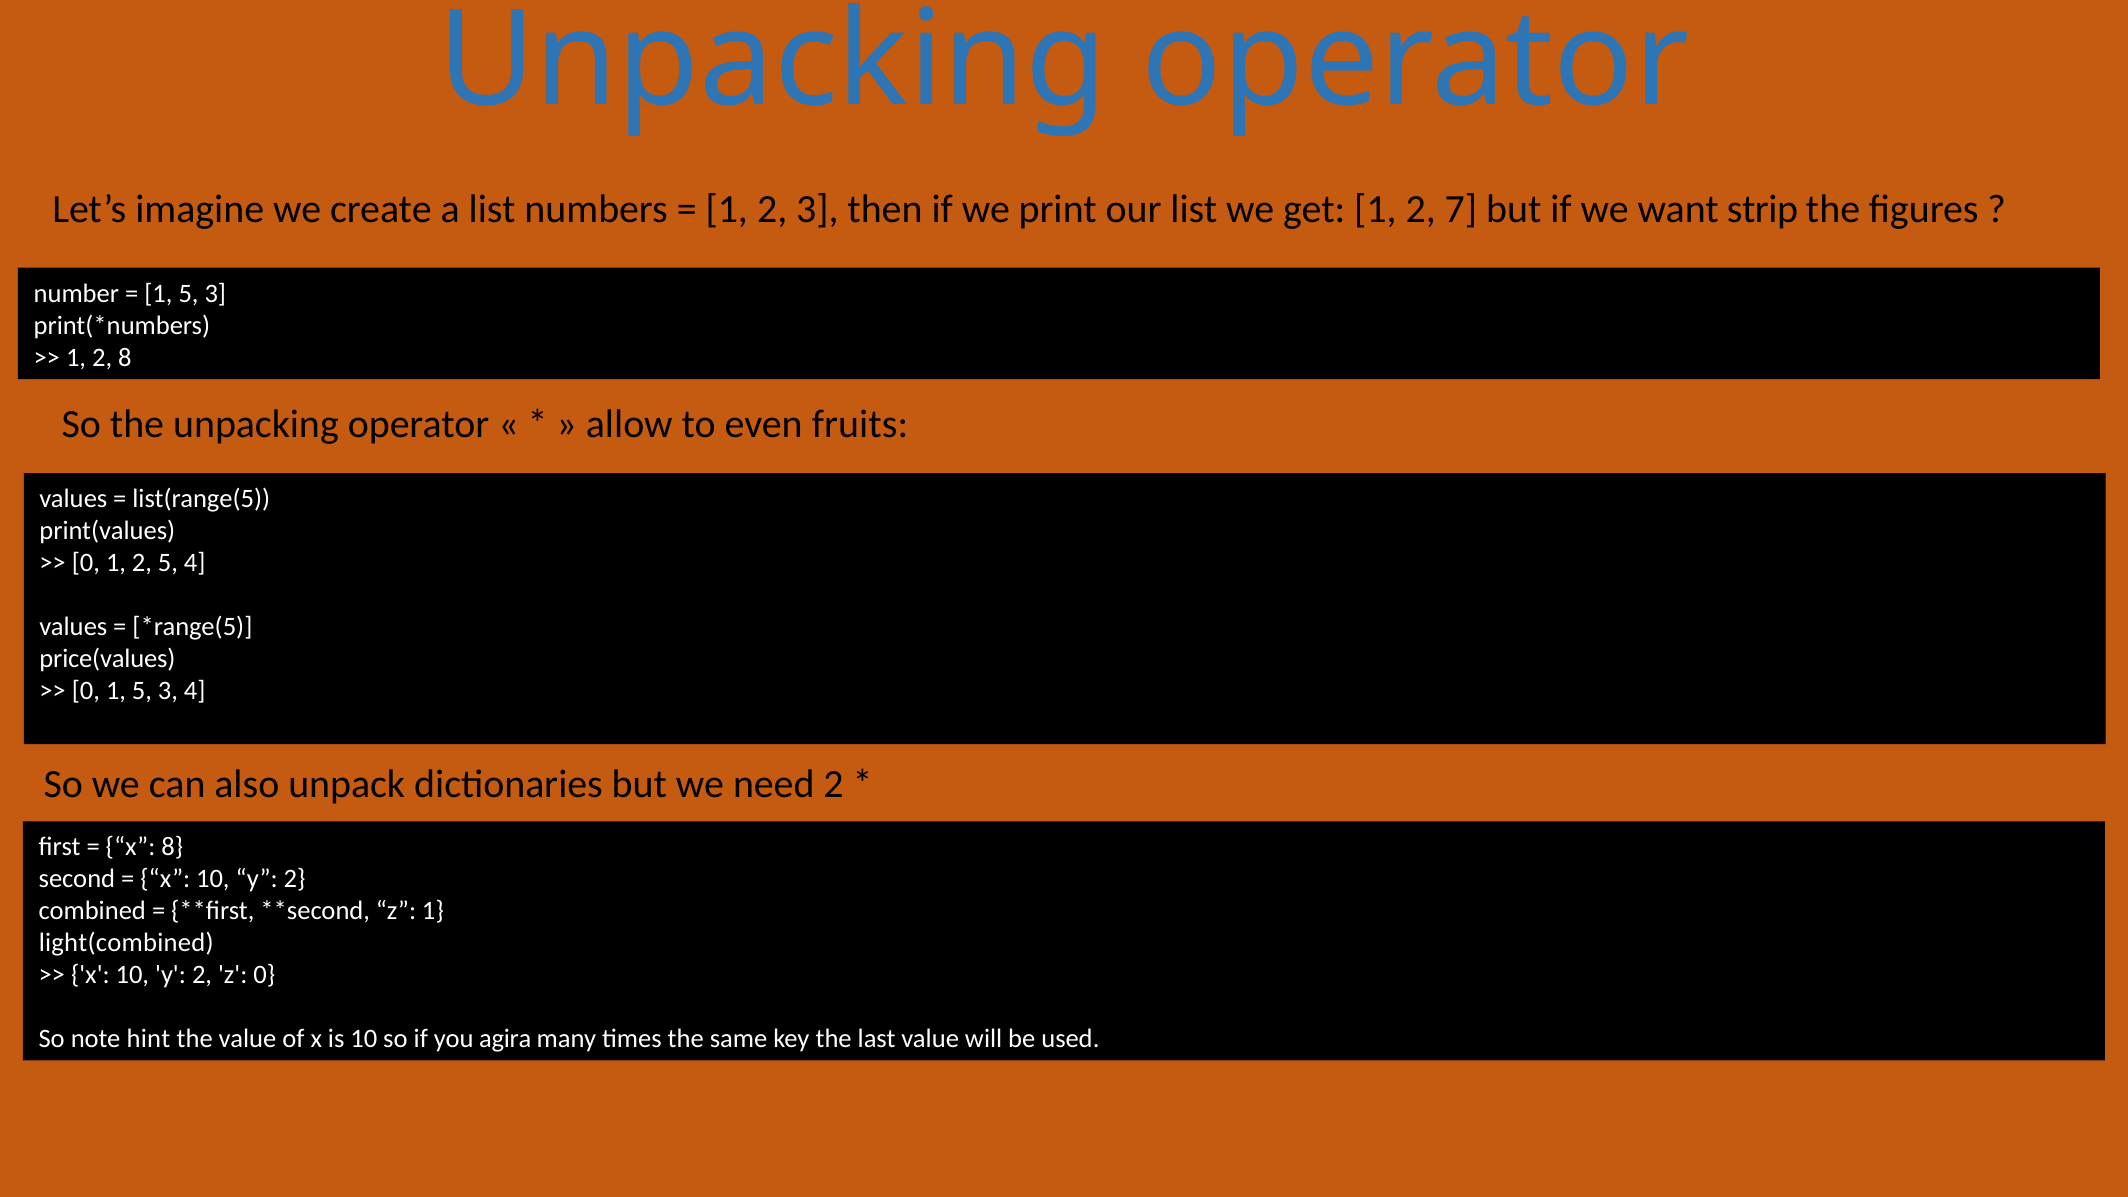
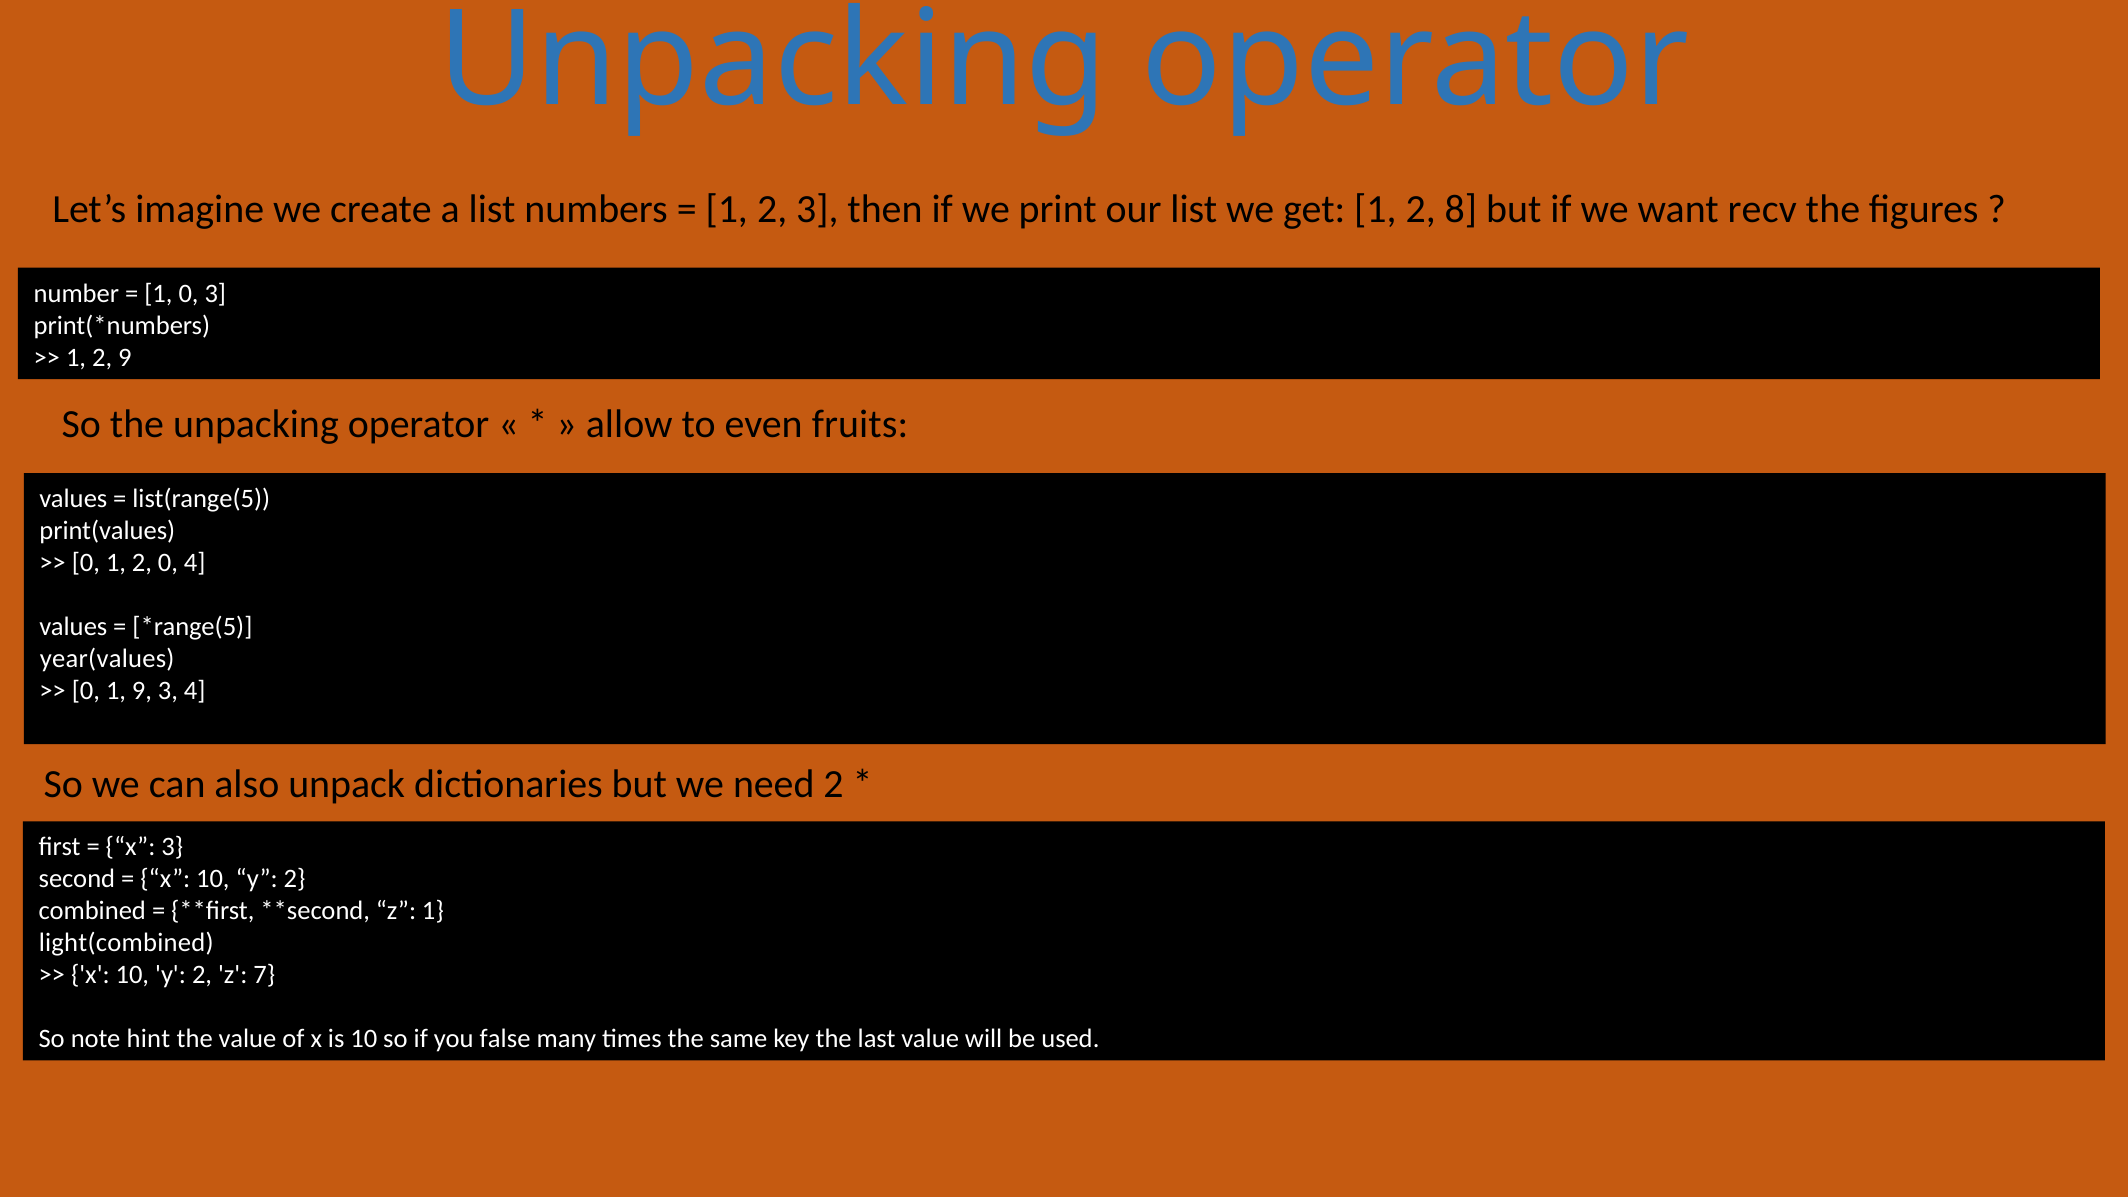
7: 7 -> 8
strip: strip -> recv
5 at (189, 293): 5 -> 0
2 8: 8 -> 9
2 5: 5 -> 0
price(values: price(values -> year(values
0 1 5: 5 -> 9
x 8: 8 -> 3
z 0: 0 -> 7
agira: agira -> false
